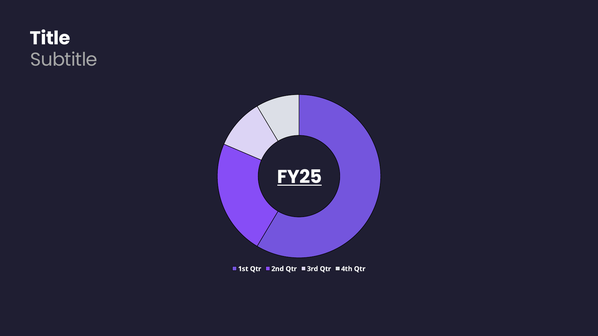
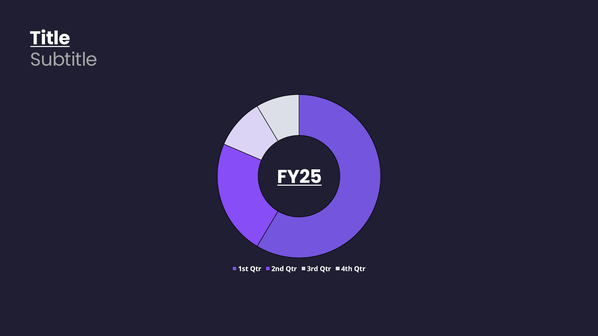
Title underline: none -> present
